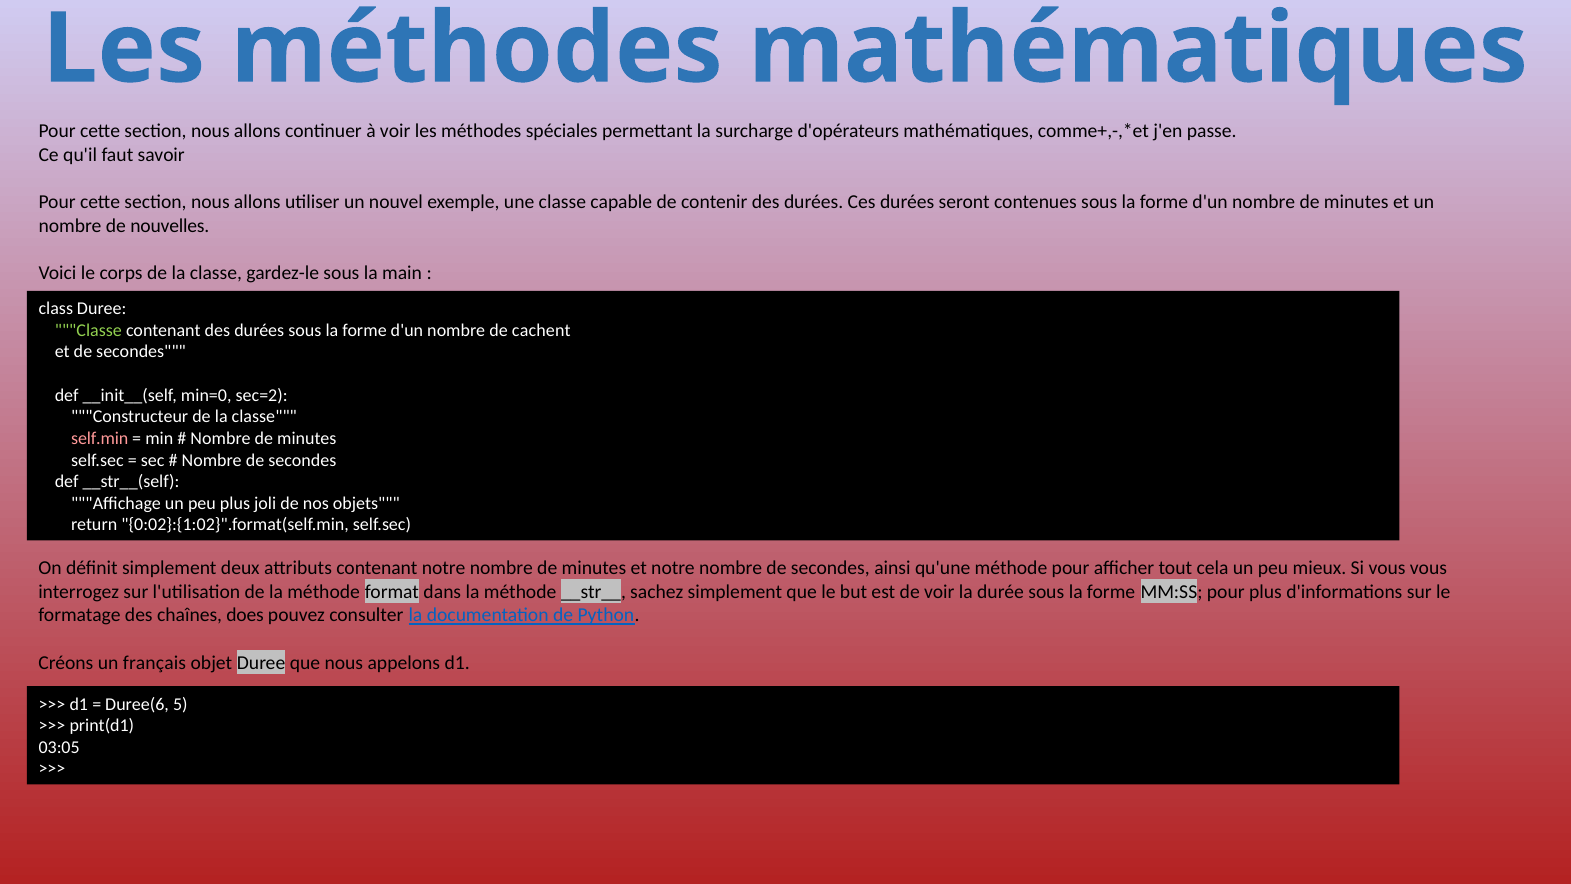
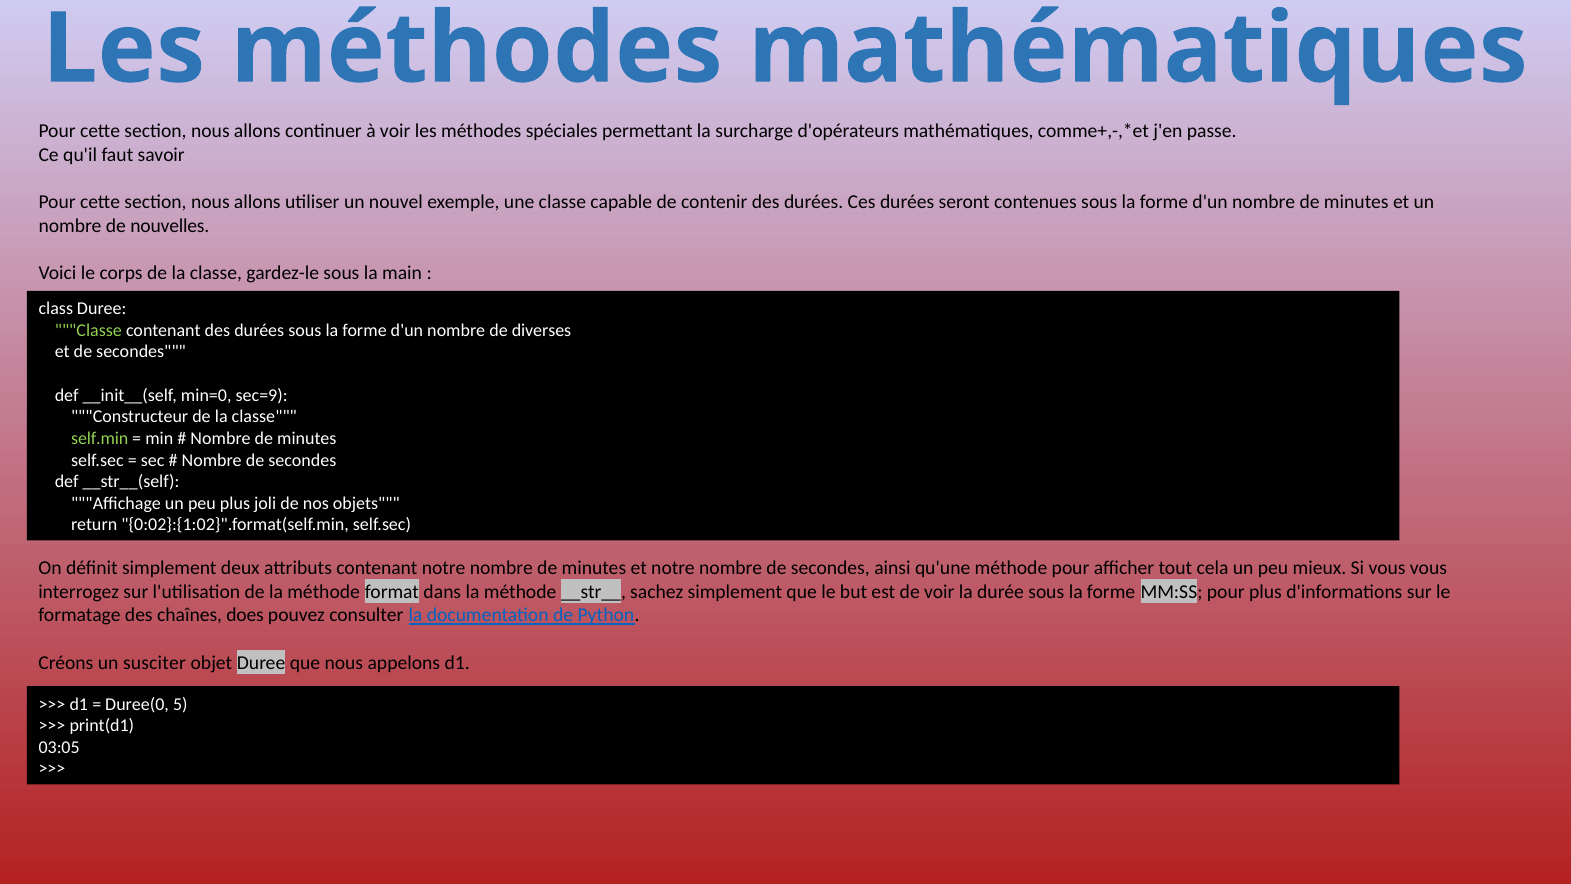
cachent: cachent -> diverses
sec=2: sec=2 -> sec=9
self.min colour: pink -> light green
français: français -> susciter
Duree(6: Duree(6 -> Duree(0
